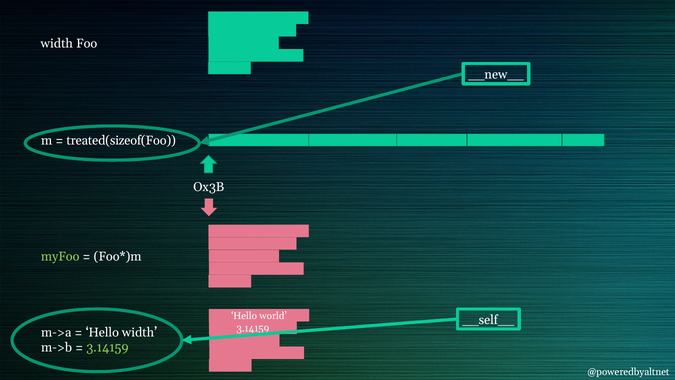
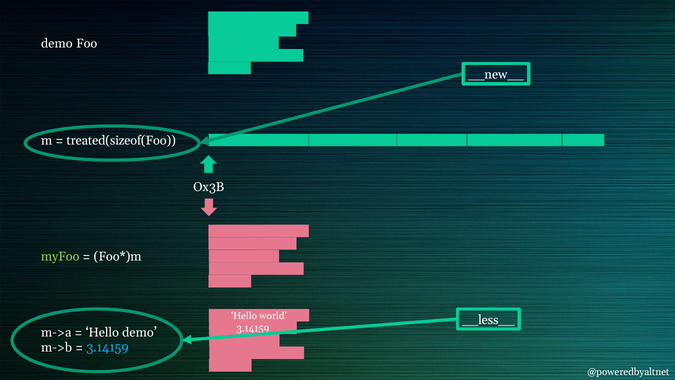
width at (57, 44): width -> demo
__self__: __self__ -> __less__
Hello width: width -> demo
3.14159 at (107, 347) colour: light green -> light blue
